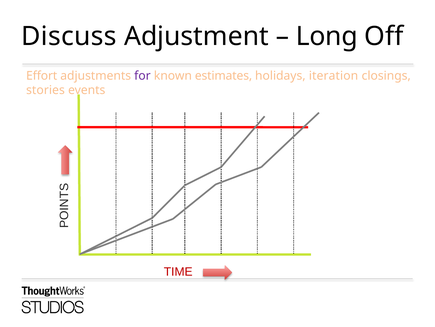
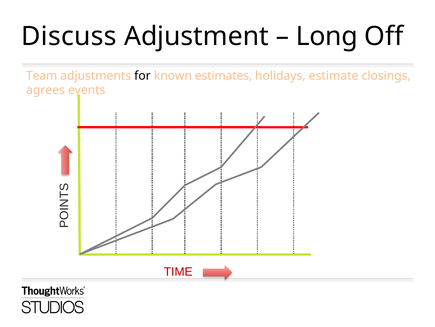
Effort: Effort -> Team
for colour: purple -> black
iteration: iteration -> estimate
stories: stories -> agrees
